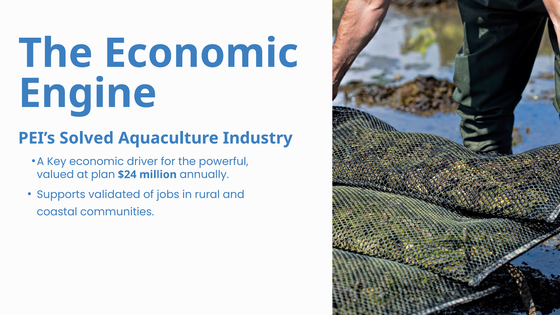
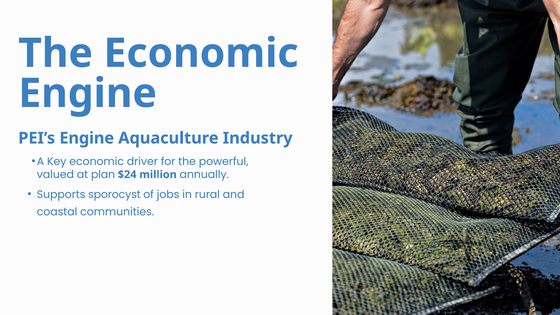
PEI’s Solved: Solved -> Engine
validated: validated -> sporocyst
